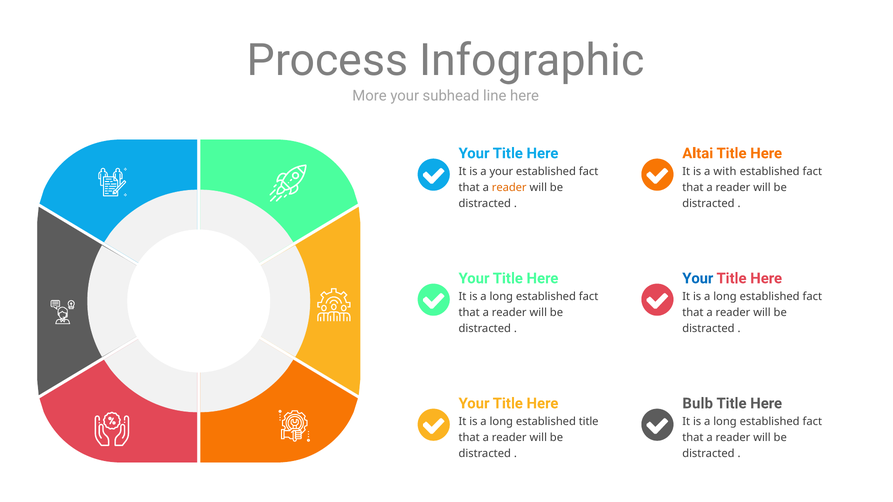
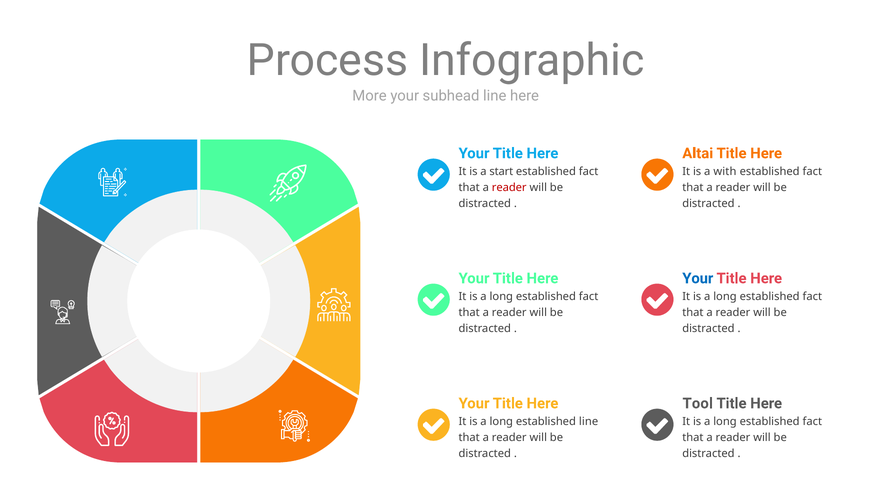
a your: your -> start
reader at (509, 188) colour: orange -> red
Bulb: Bulb -> Tool
established title: title -> line
